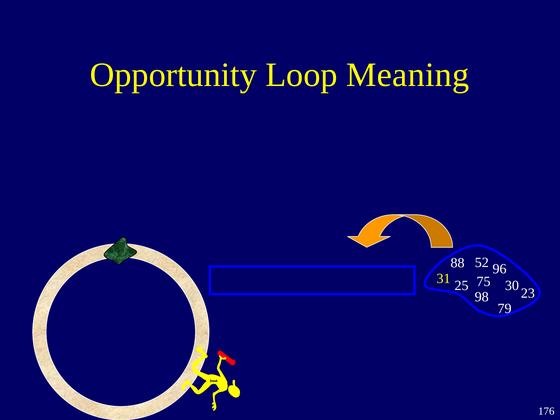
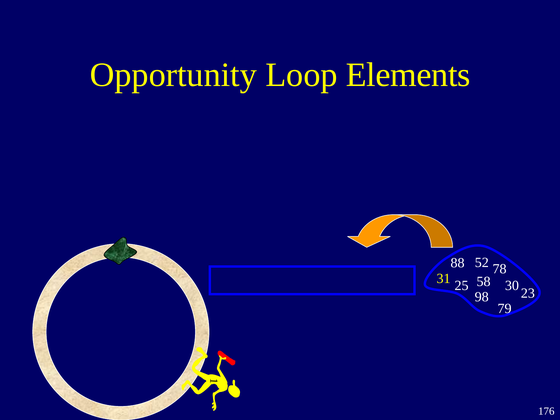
Meaning: Meaning -> Elements
96: 96 -> 78
75: 75 -> 58
